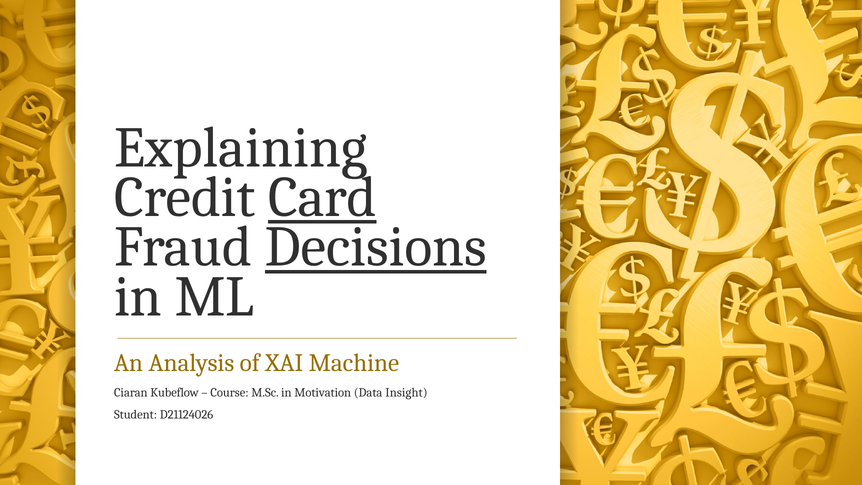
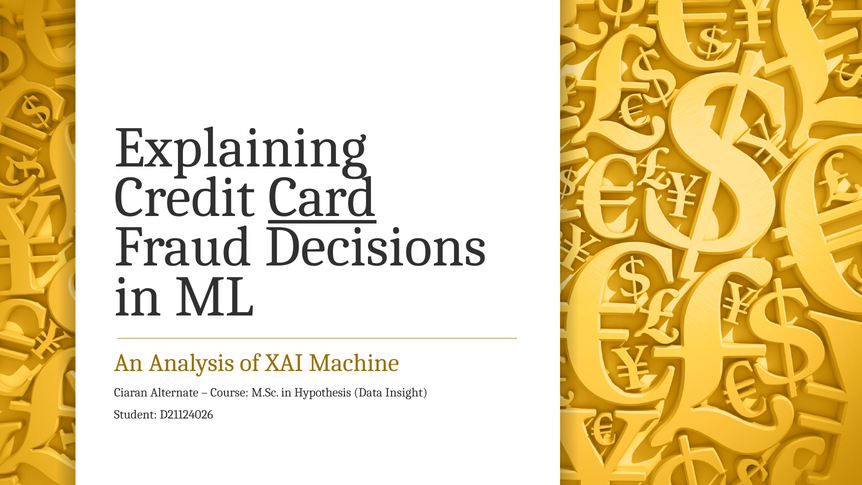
Decisions underline: present -> none
Kubeflow: Kubeflow -> Alternate
Motivation: Motivation -> Hypothesis
